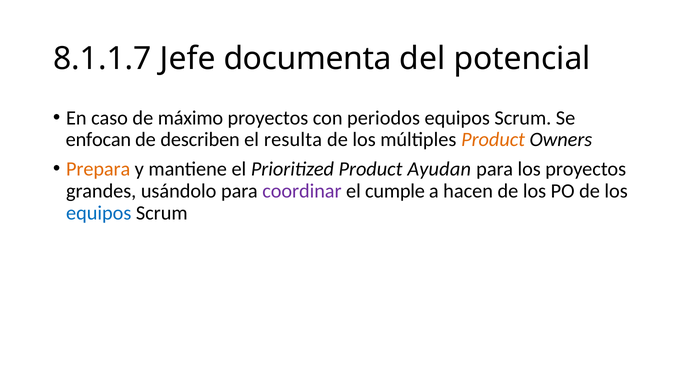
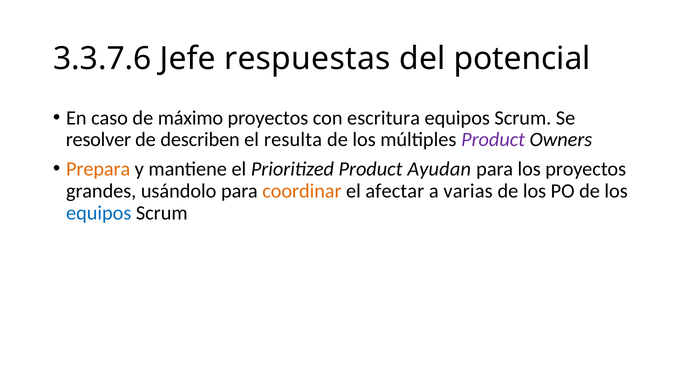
8.1.1.7: 8.1.1.7 -> 3.3.7.6
documenta: documenta -> respuestas
periodos: periodos -> escritura
enfocan: enfocan -> resolver
Product at (493, 140) colour: orange -> purple
coordinar colour: purple -> orange
cumple: cumple -> afectar
hacen: hacen -> varias
